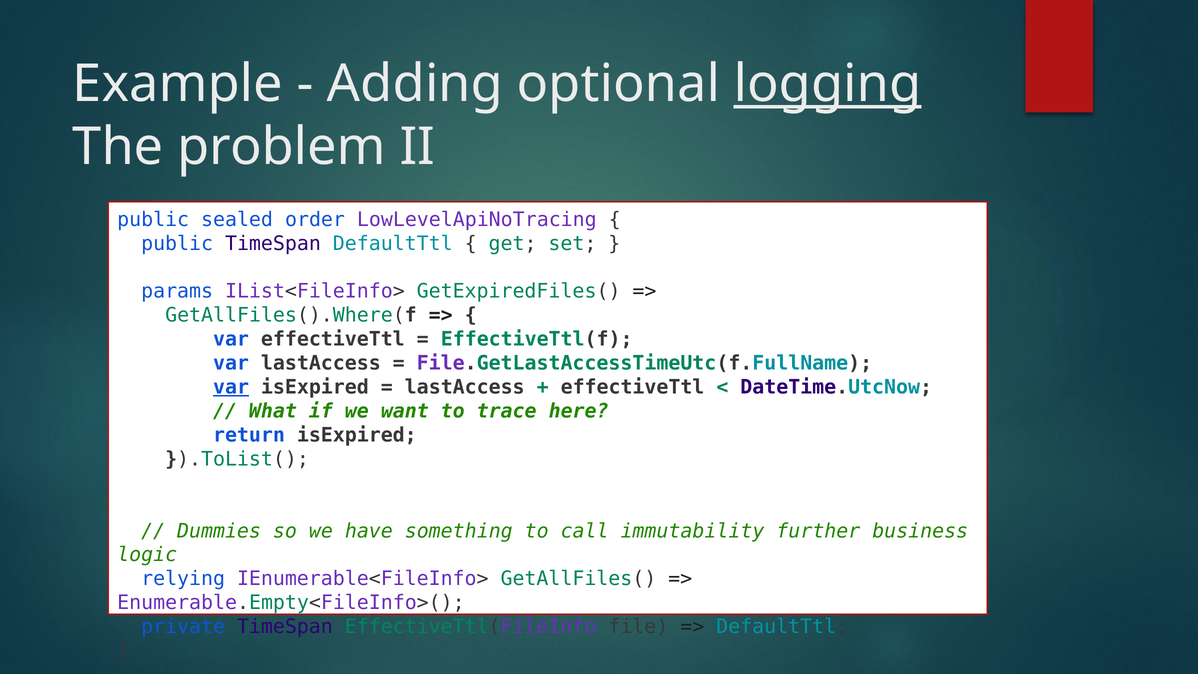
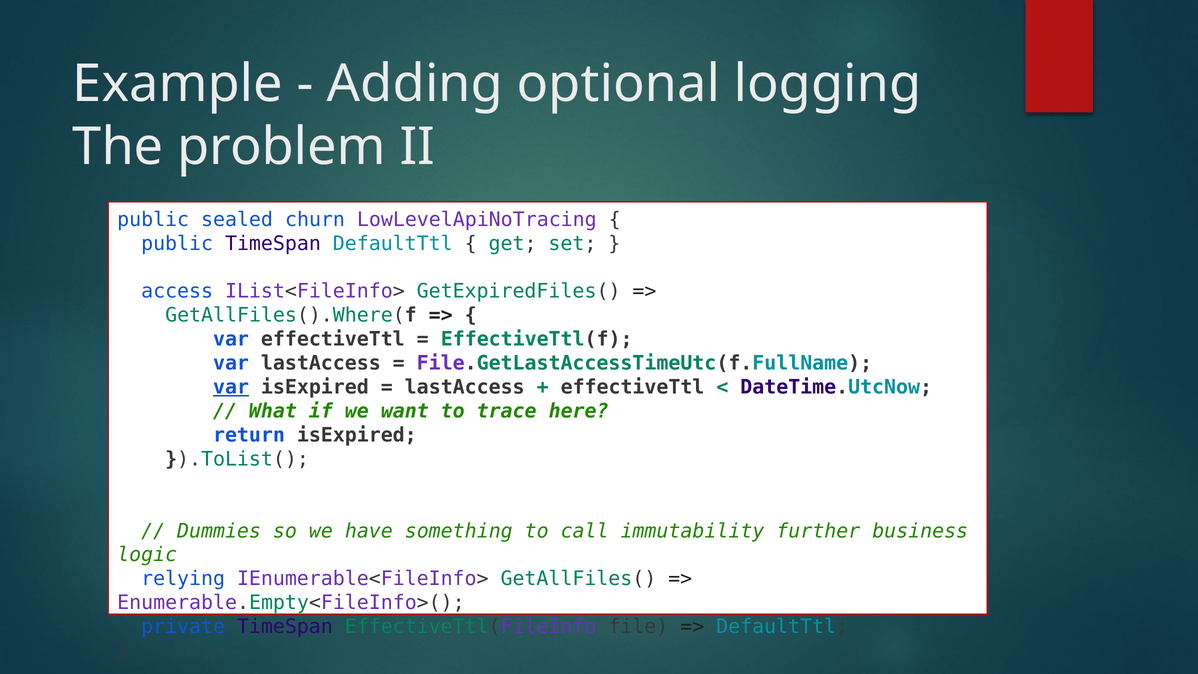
logging underline: present -> none
order: order -> churn
params: params -> access
